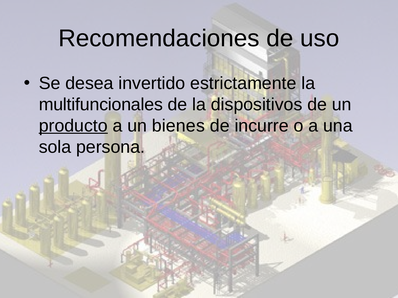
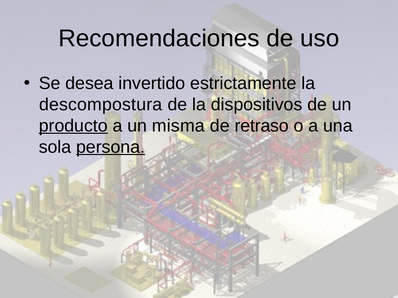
multifuncionales: multifuncionales -> descompostura
bienes: bienes -> misma
incurre: incurre -> retraso
persona underline: none -> present
